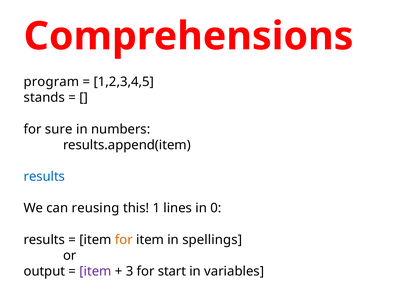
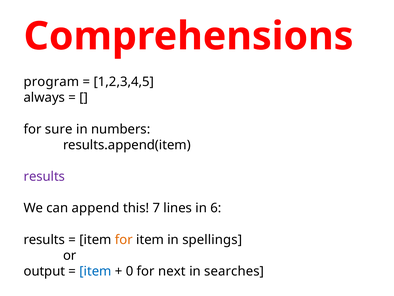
stands: stands -> always
results at (44, 176) colour: blue -> purple
reusing: reusing -> append
1: 1 -> 7
0: 0 -> 6
item at (95, 271) colour: purple -> blue
3: 3 -> 0
start: start -> next
variables: variables -> searches
